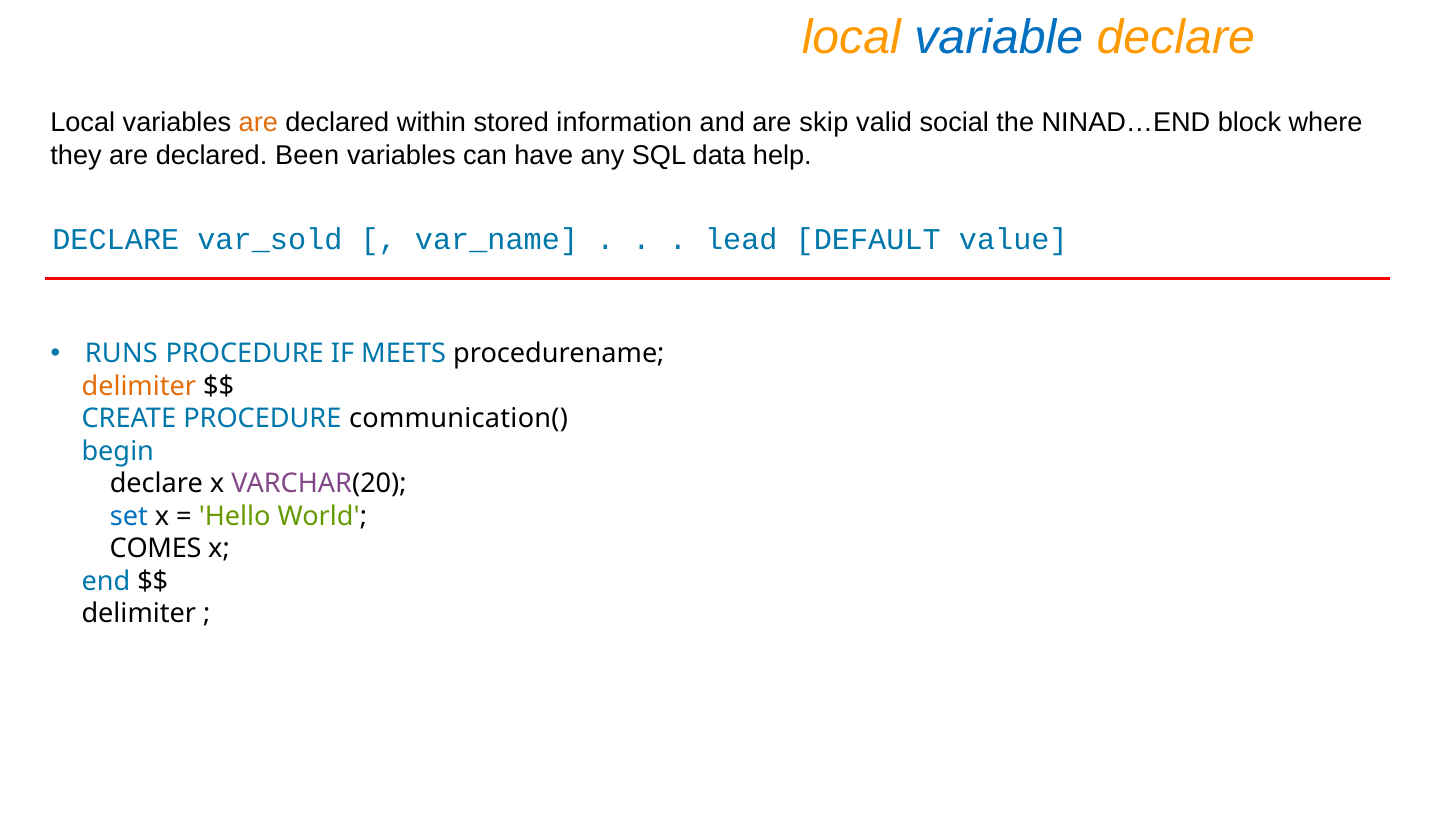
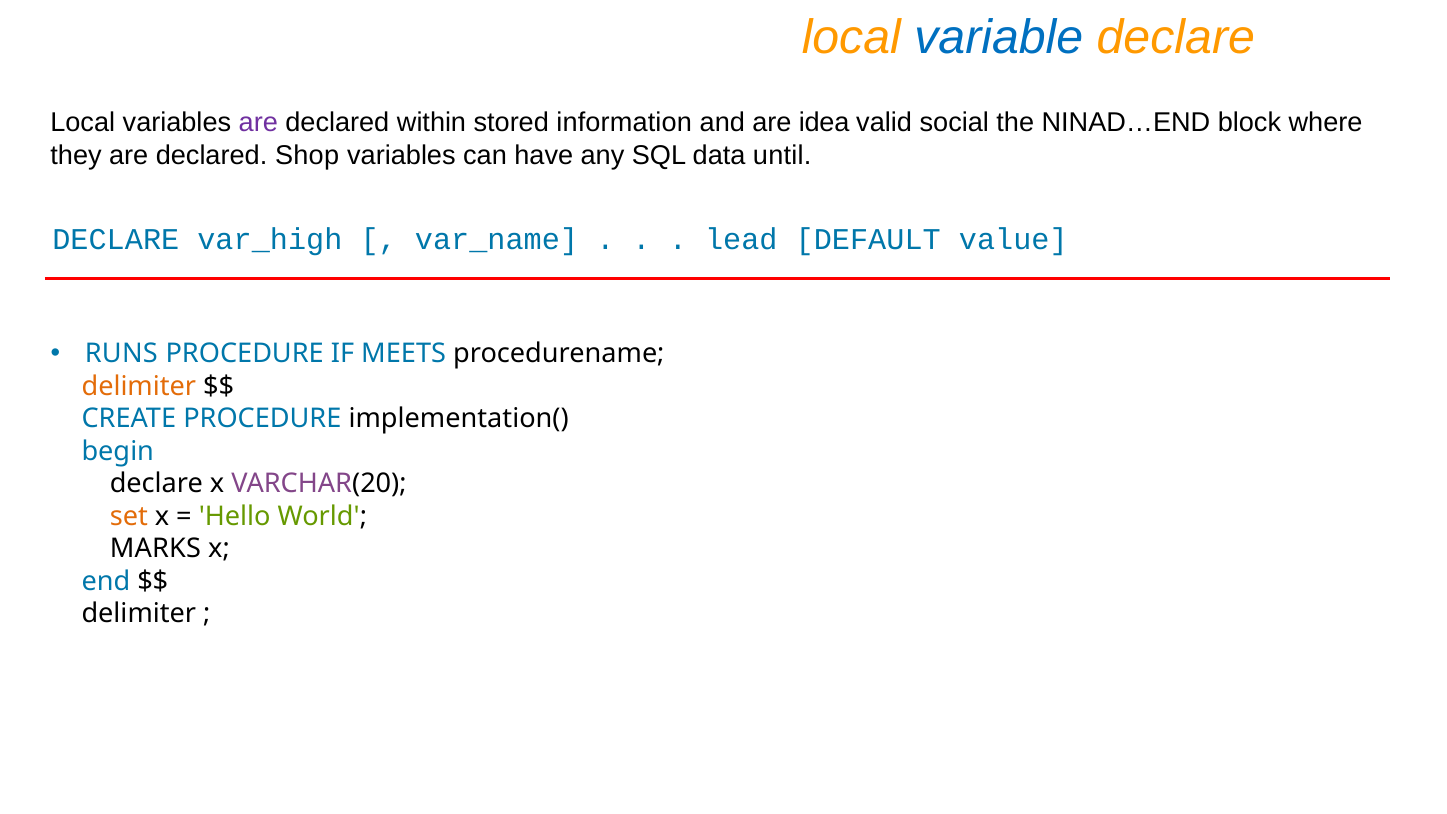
are at (258, 123) colour: orange -> purple
skip: skip -> idea
Been: Been -> Shop
help: help -> until
var_sold: var_sold -> var_high
communication(: communication( -> implementation(
set colour: blue -> orange
COMES: COMES -> MARKS
